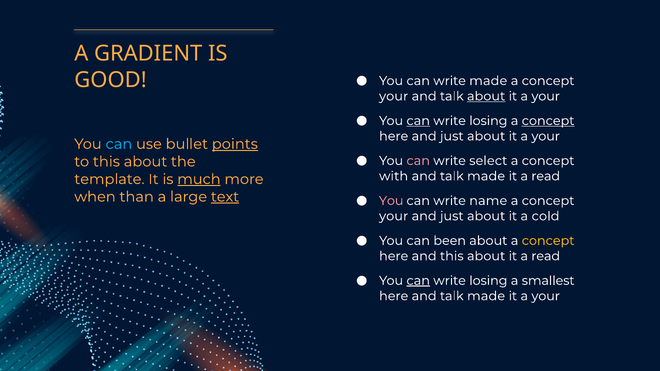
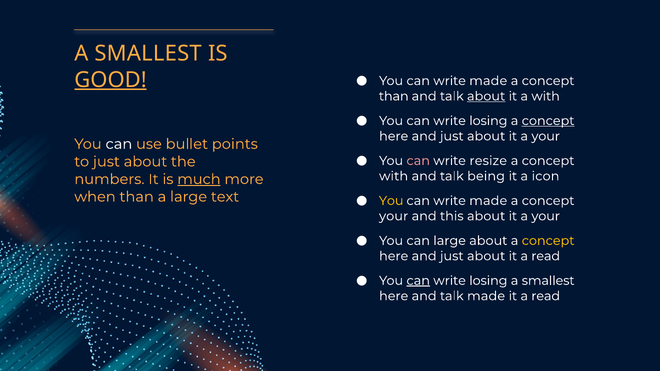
GRADIENT at (148, 53): GRADIENT -> SMALLEST
GOOD underline: none -> present
your at (394, 96): your -> than
your at (546, 96): your -> with
can at (418, 121) underline: present -> none
can at (119, 144) colour: light blue -> white
points underline: present -> none
select: select -> resize
to this: this -> just
made at (486, 176): made -> being
read at (546, 176): read -> icon
template: template -> numbers
text underline: present -> none
You at (391, 201) colour: pink -> yellow
name at (488, 201): name -> made
just at (452, 216): just -> this
cold at (546, 216): cold -> your
can been: been -> large
this at (452, 256): this -> just
your at (546, 296): your -> read
